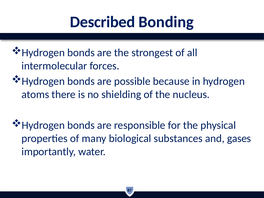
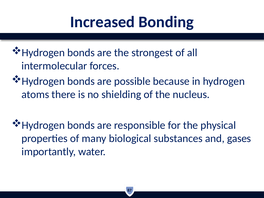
Described: Described -> Increased
